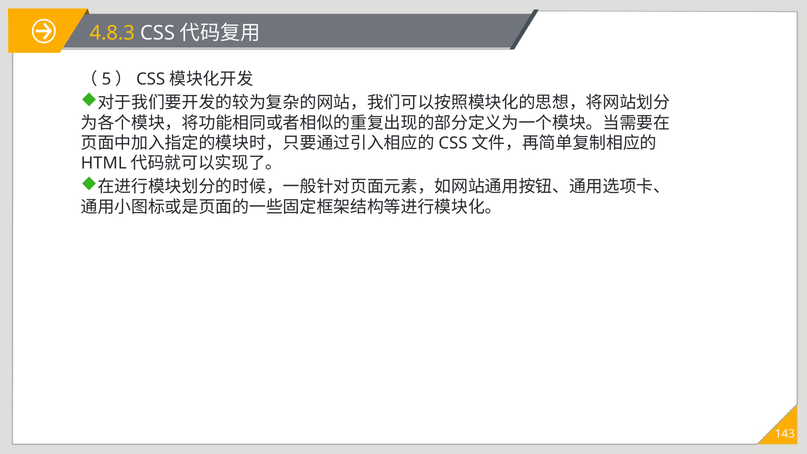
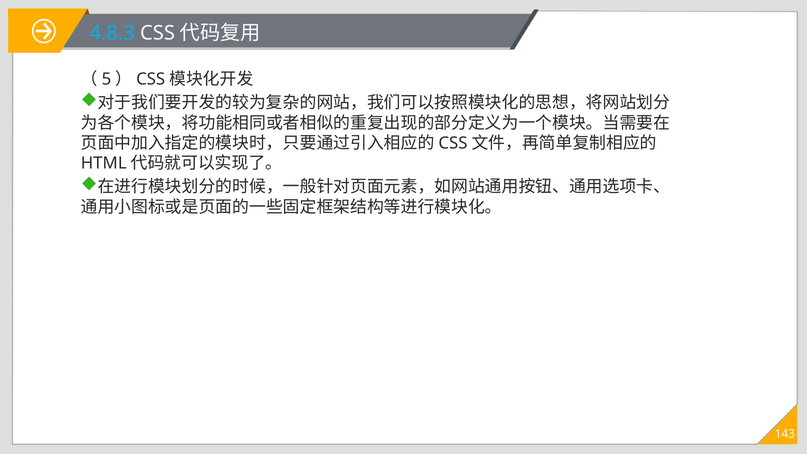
4.8.3 colour: yellow -> light blue
